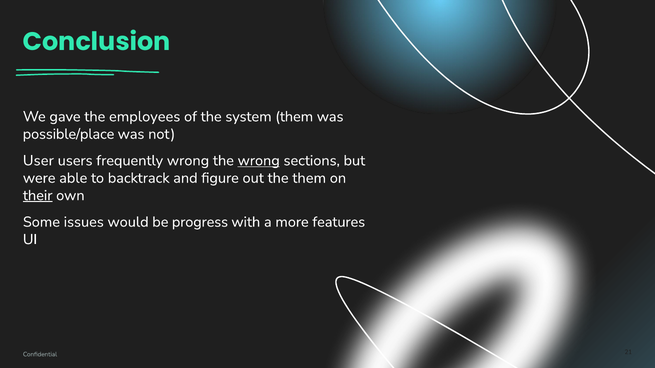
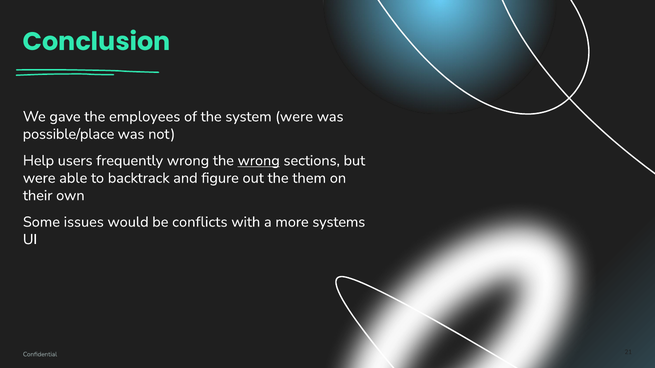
system them: them -> were
User: User -> Help
their underline: present -> none
progress: progress -> conflicts
features: features -> systems
